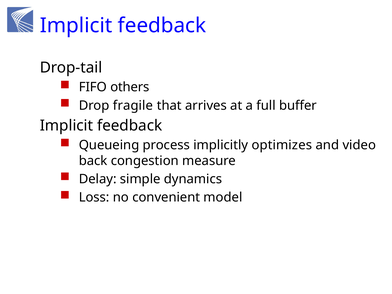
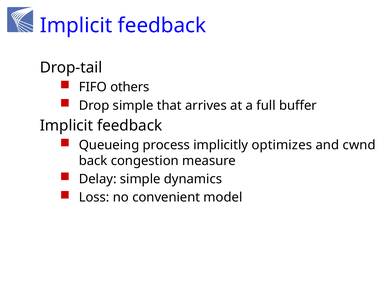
Drop fragile: fragile -> simple
video: video -> cwnd
